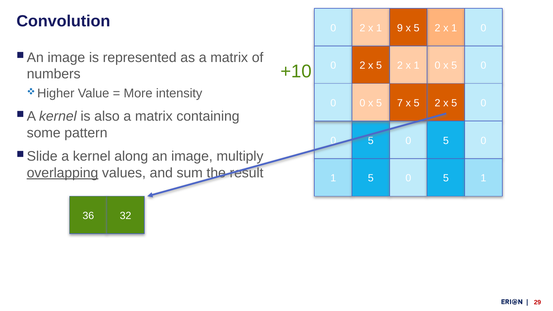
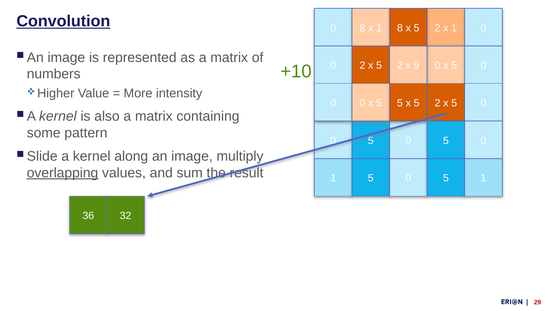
Convolution underline: none -> present
2 at (362, 28): 2 -> 8
1 9: 9 -> 8
5 2 x 1: 1 -> 9
5 7: 7 -> 5
